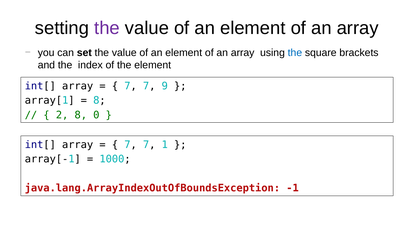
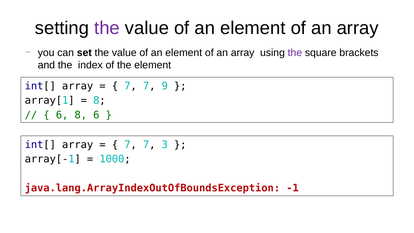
the at (295, 53) colour: blue -> purple
2 at (62, 115): 2 -> 6
8 0: 0 -> 6
1: 1 -> 3
